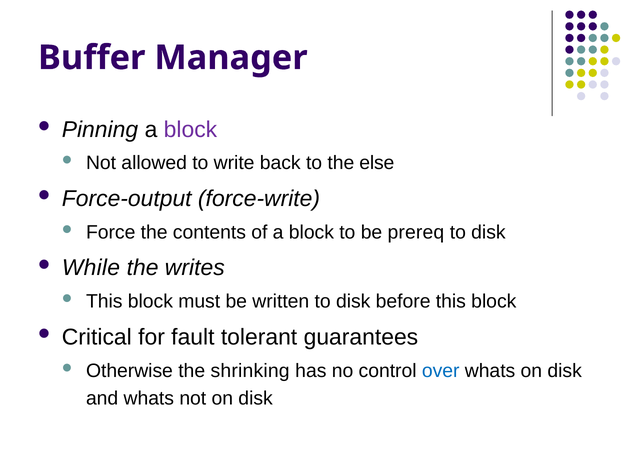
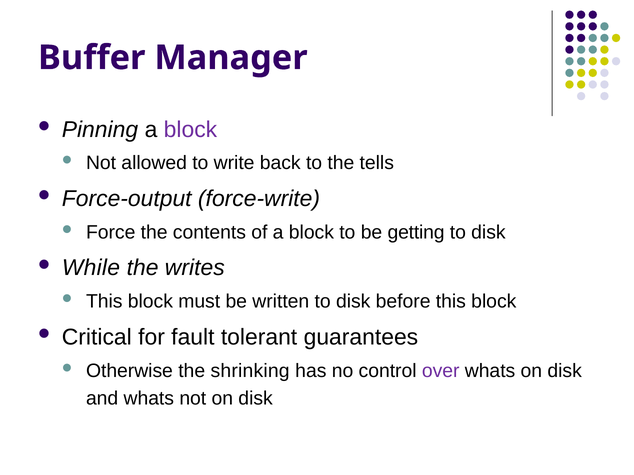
else: else -> tells
prereq: prereq -> getting
over colour: blue -> purple
